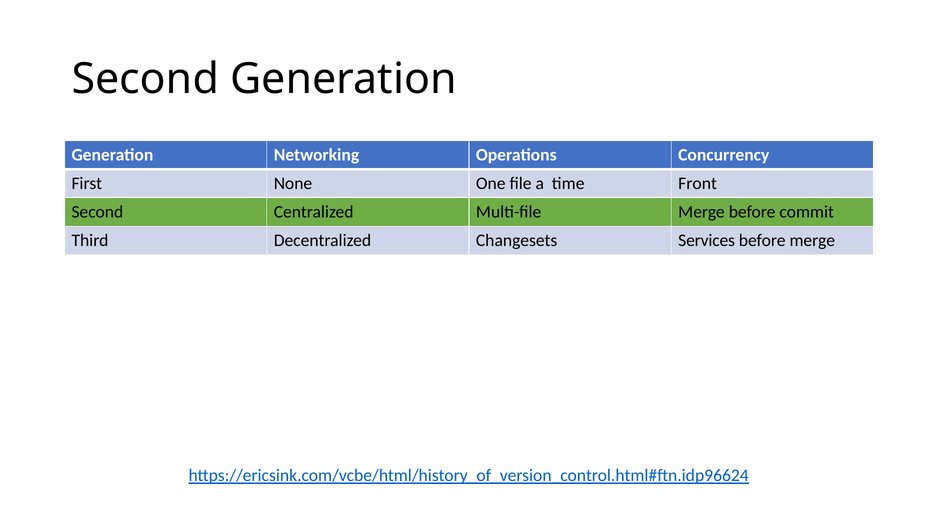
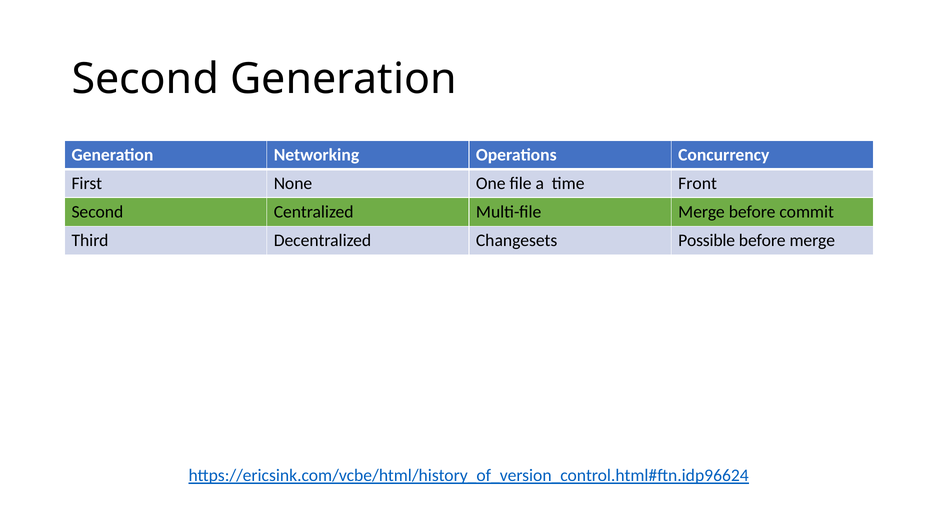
Services: Services -> Possible
